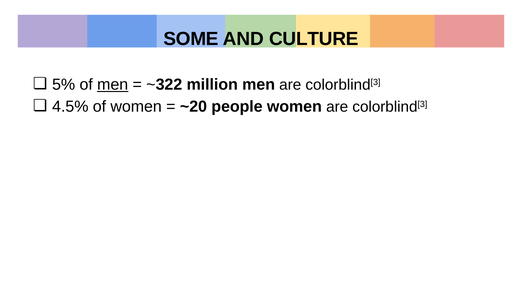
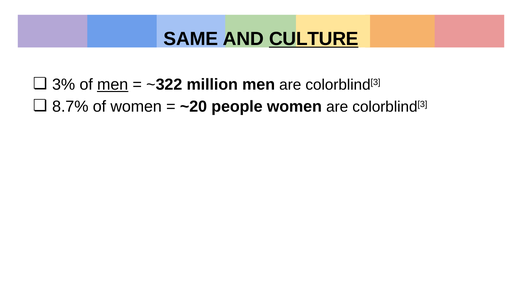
SOME: SOME -> SAME
CULTURE underline: none -> present
5%: 5% -> 3%
4.5%: 4.5% -> 8.7%
